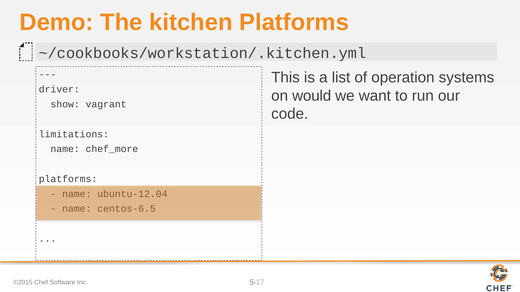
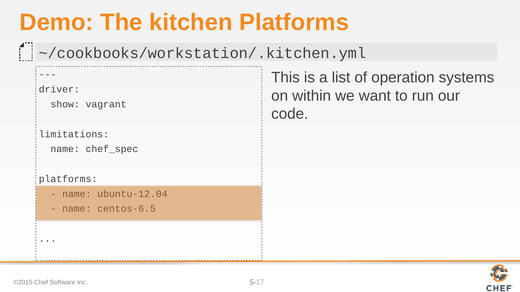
would: would -> within
chef_more: chef_more -> chef_spec
